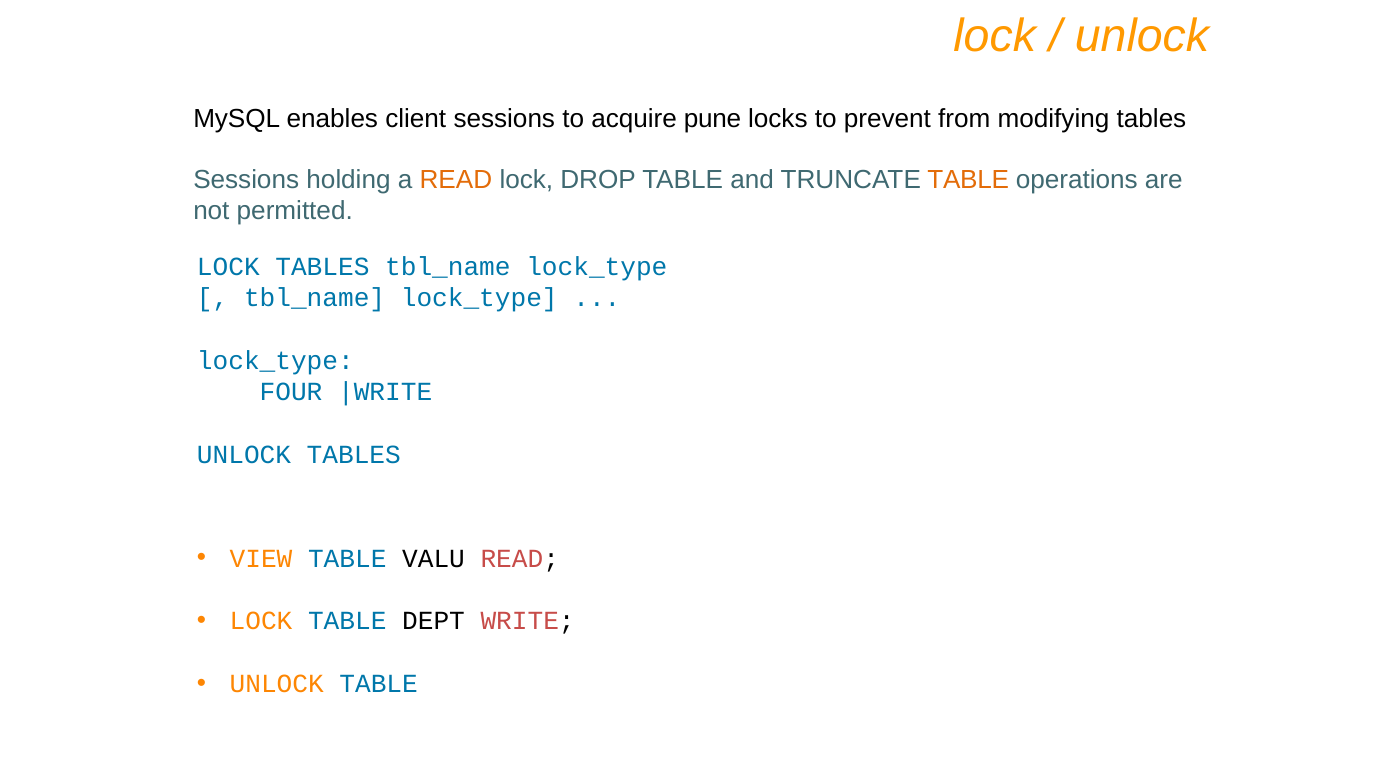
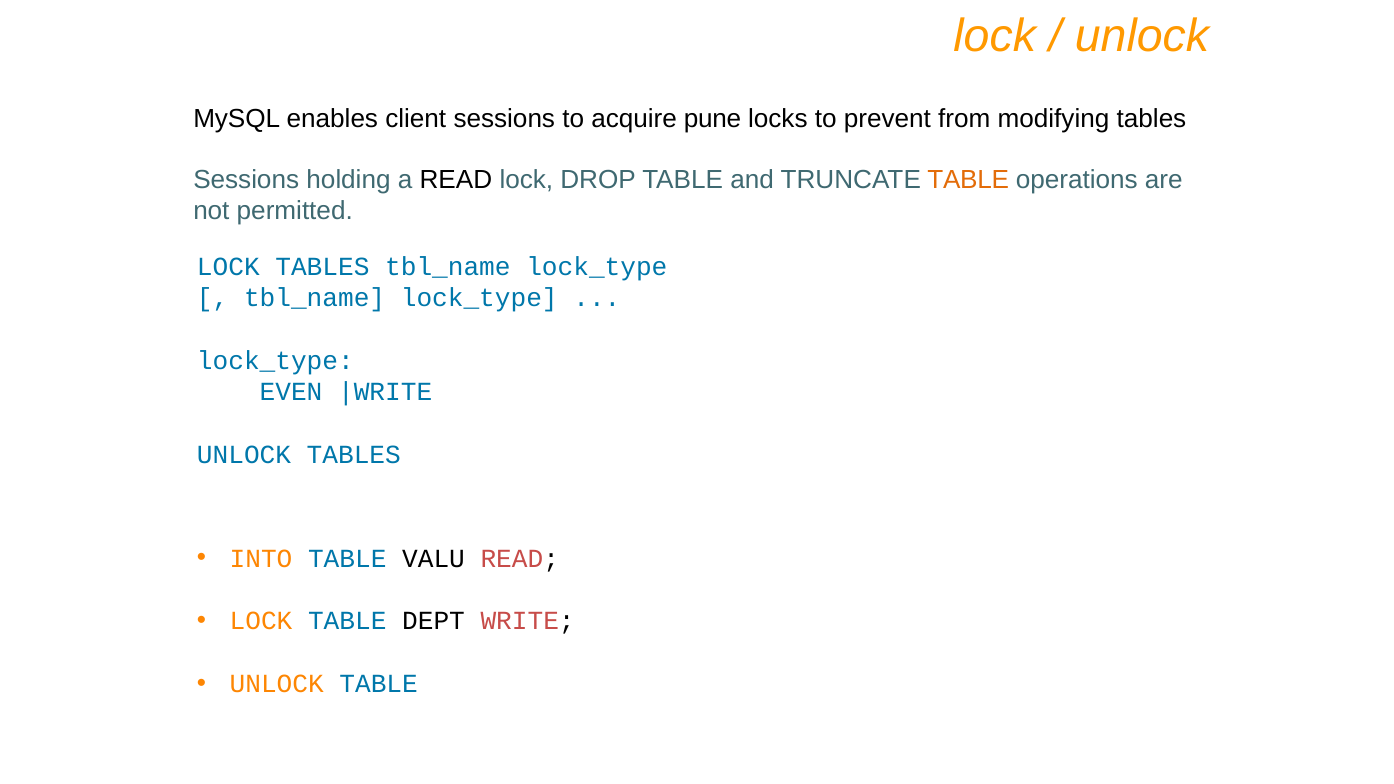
READ at (456, 179) colour: orange -> black
FOUR: FOUR -> EVEN
VIEW: VIEW -> INTO
